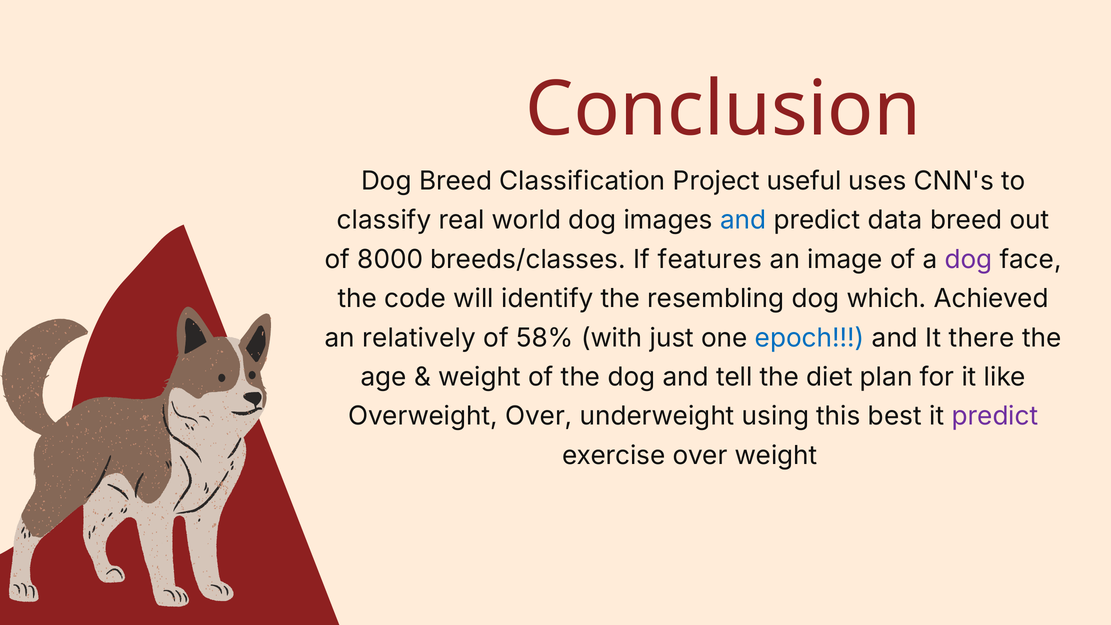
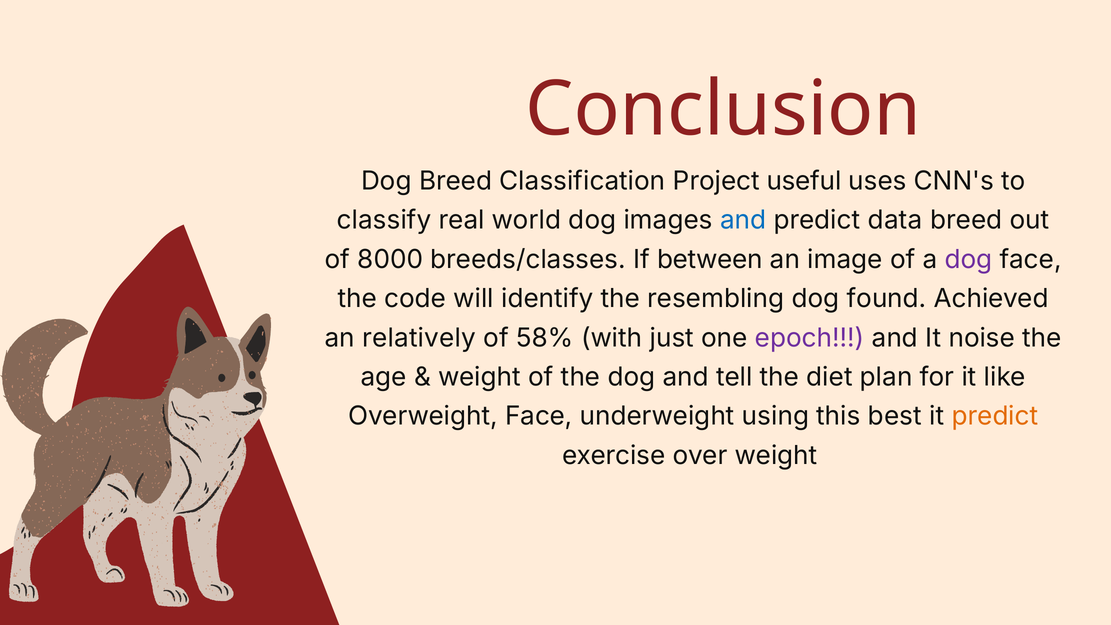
features: features -> between
which: which -> found
epoch colour: blue -> purple
there: there -> noise
Overweight Over: Over -> Face
predict at (995, 416) colour: purple -> orange
